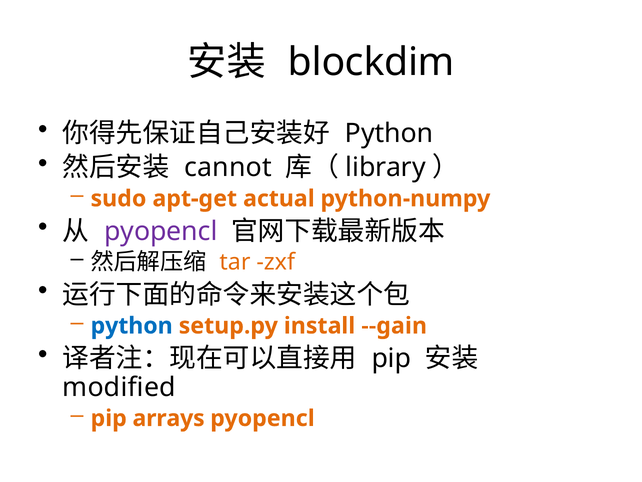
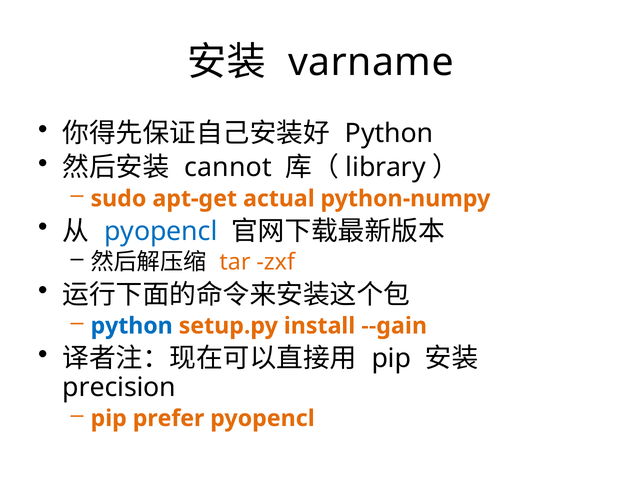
blockdim: blockdim -> varname
pyopencl at (161, 231) colour: purple -> blue
modified: modified -> precision
arrays: arrays -> prefer
